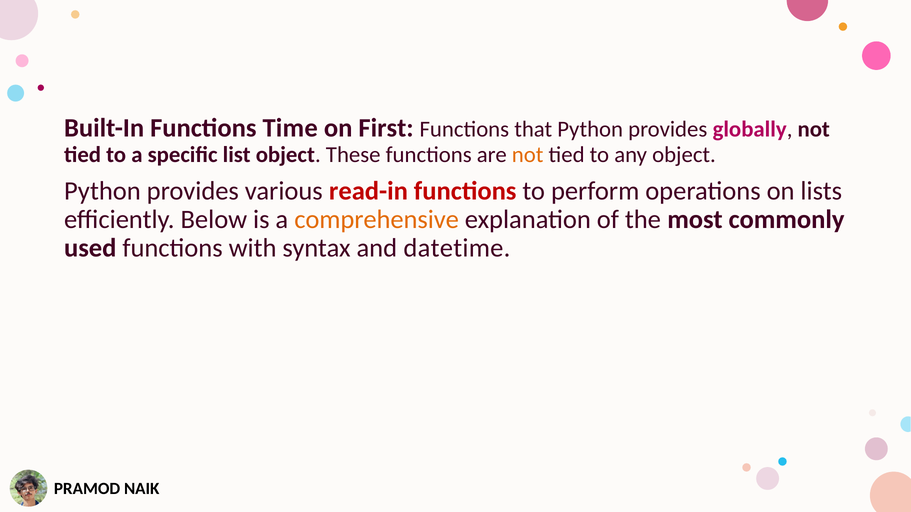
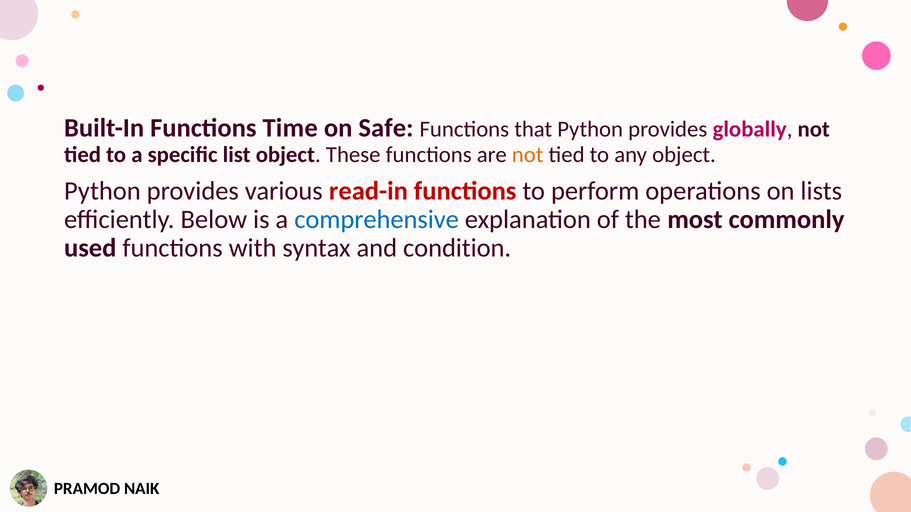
First: First -> Safe
comprehensive colour: orange -> blue
datetime: datetime -> condition
